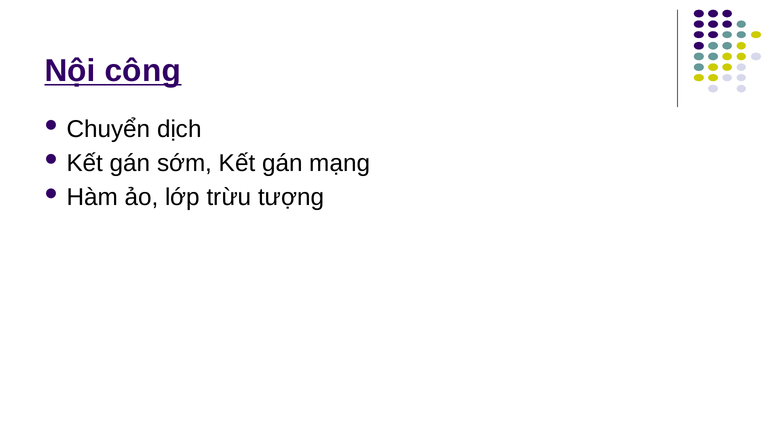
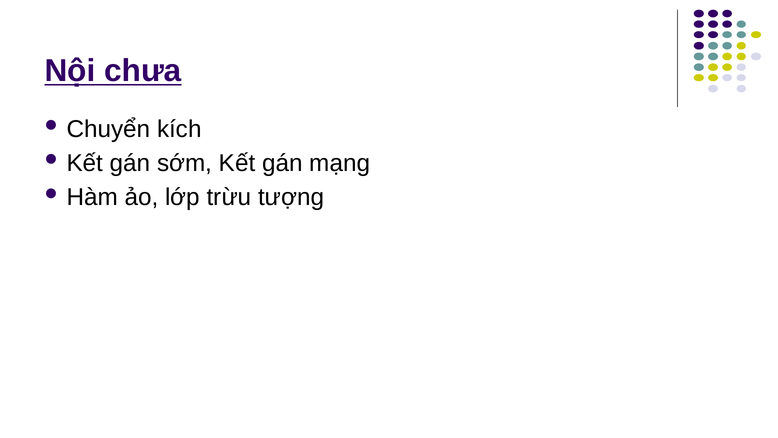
công: công -> chưa
dịch: dịch -> kích
